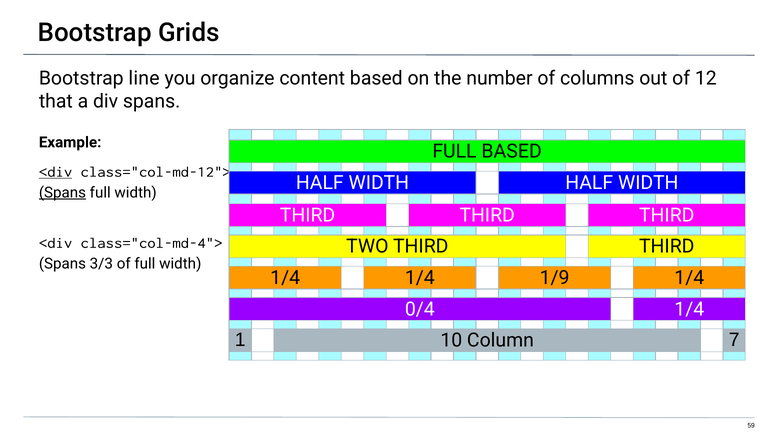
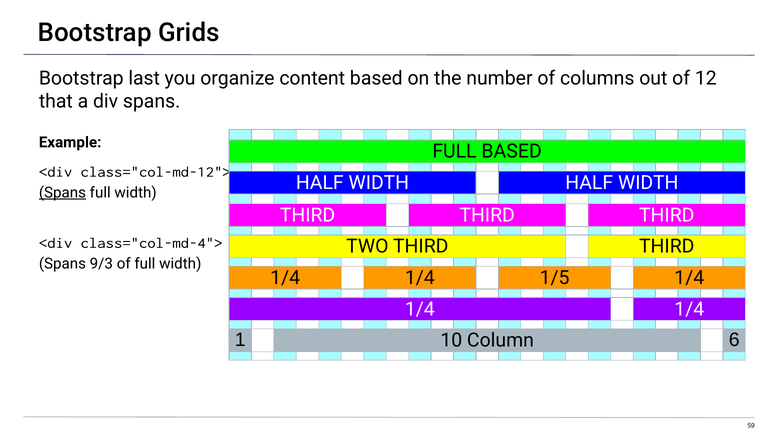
line: line -> last
<div at (56, 172) underline: present -> none
3/3: 3/3 -> 9/3
1/9: 1/9 -> 1/5
0/4 at (420, 310): 0/4 -> 1/4
7: 7 -> 6
